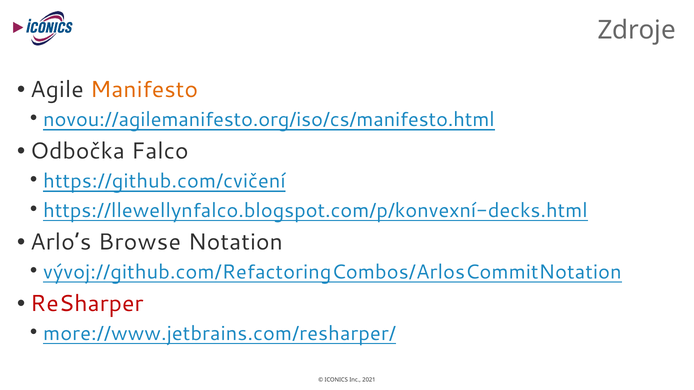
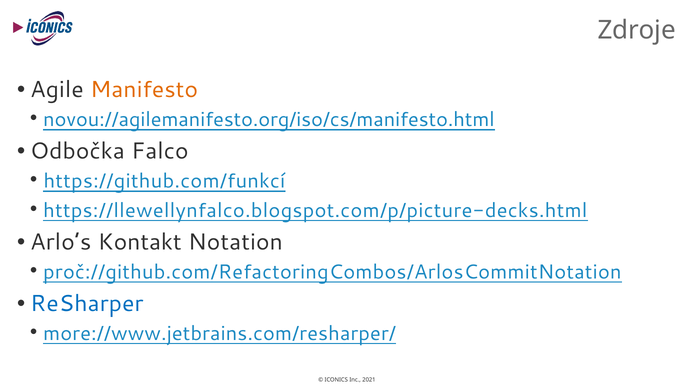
https://github.com/cvičení: https://github.com/cvičení -> https://github.com/funkcí
https://llewellynfalco.blogspot.com/p/konvexní-decks.html: https://llewellynfalco.blogspot.com/p/konvexní-decks.html -> https://llewellynfalco.blogspot.com/p/picture-decks.html
Browse: Browse -> Kontakt
vývoj://github.com/RefactoringCombos/ArlosCommitNotation: vývoj://github.com/RefactoringCombos/ArlosCommitNotation -> proč://github.com/RefactoringCombos/ArlosCommitNotation
ReSharper colour: red -> blue
